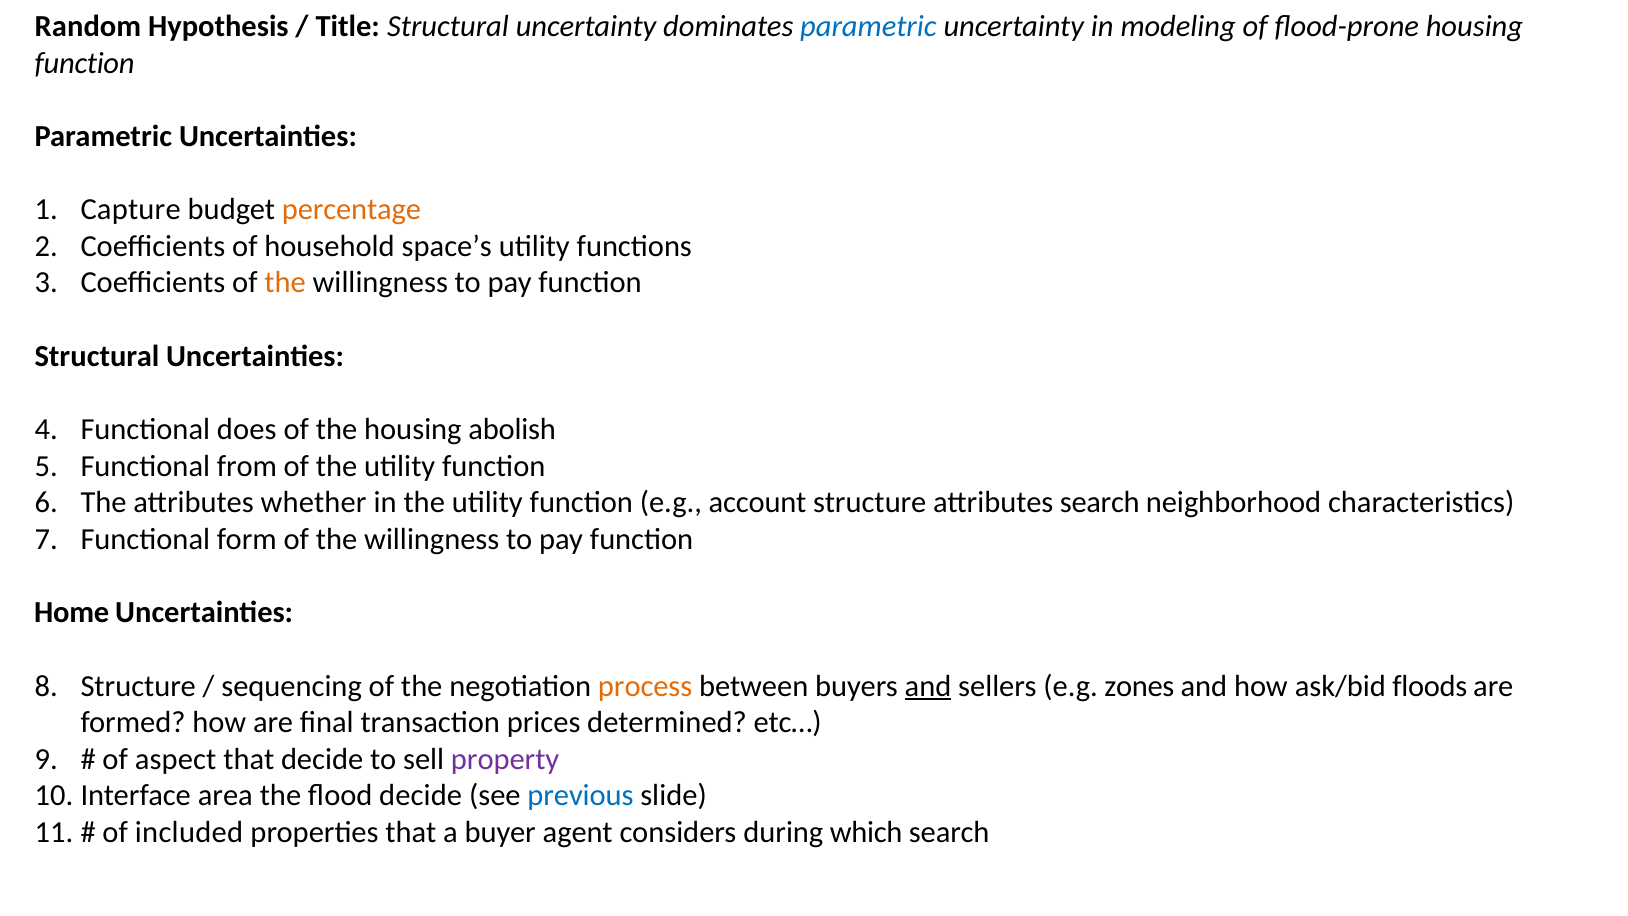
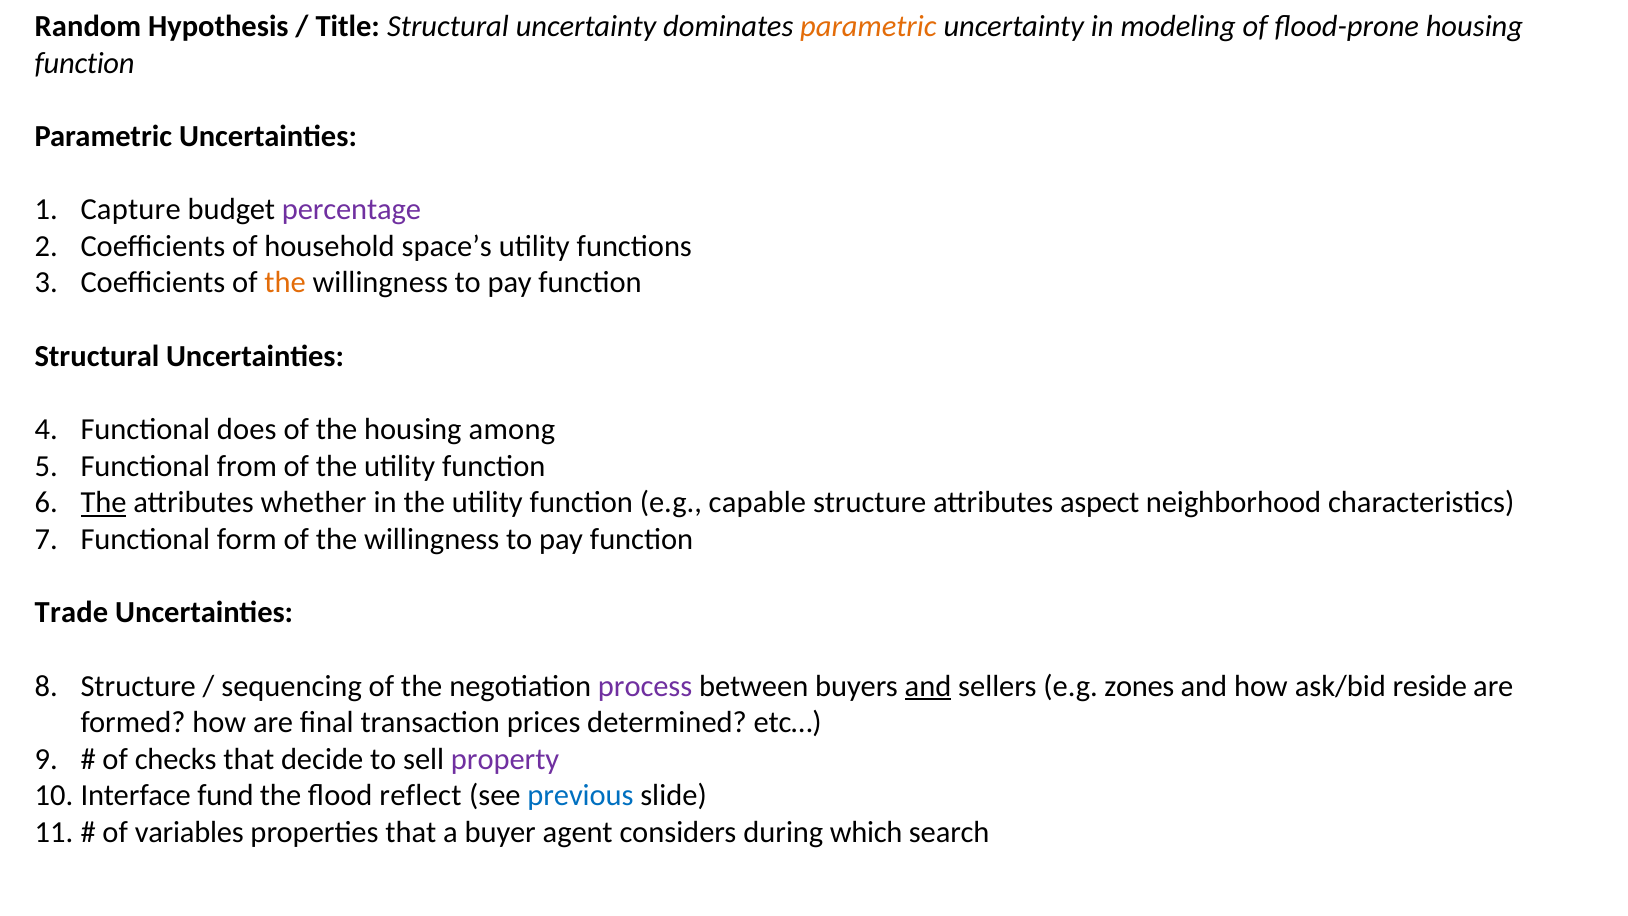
parametric at (868, 26) colour: blue -> orange
percentage colour: orange -> purple
abolish: abolish -> among
The at (103, 503) underline: none -> present
account: account -> capable
attributes search: search -> aspect
Home: Home -> Trade
process colour: orange -> purple
floods: floods -> reside
aspect: aspect -> checks
area: area -> fund
flood decide: decide -> reflect
included: included -> variables
